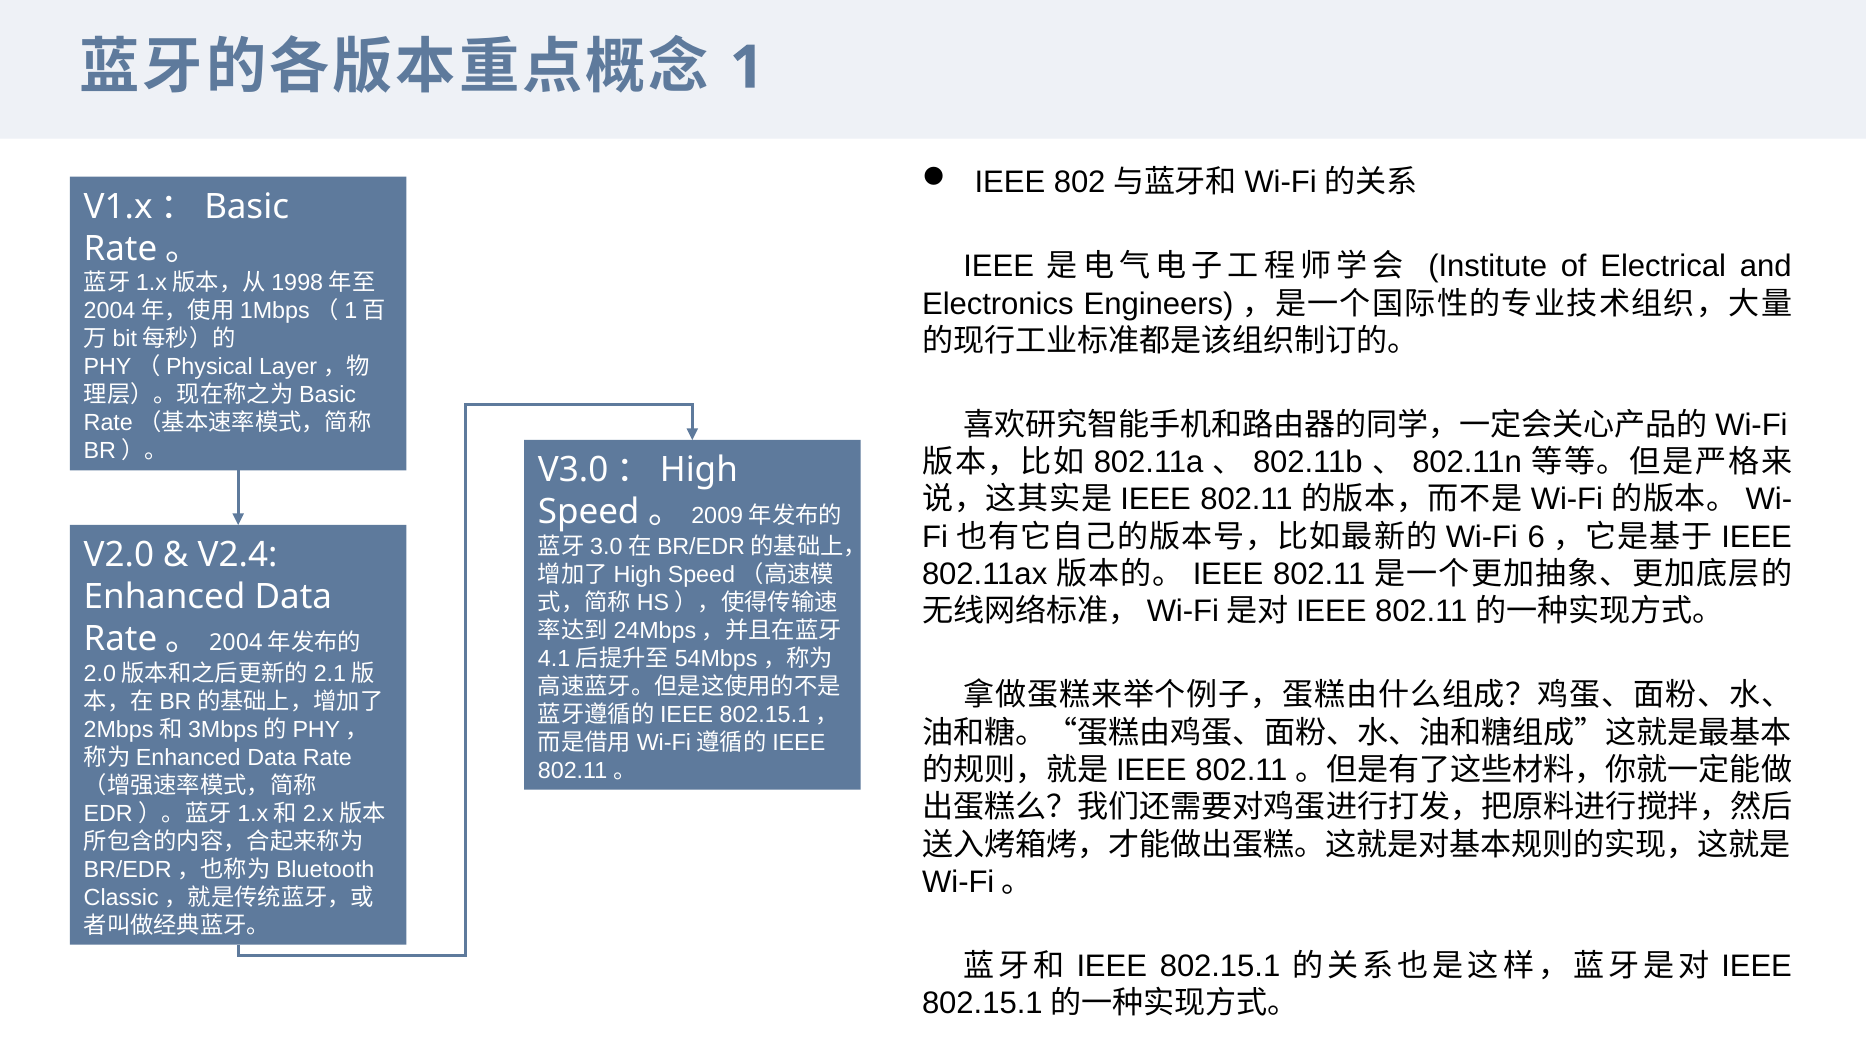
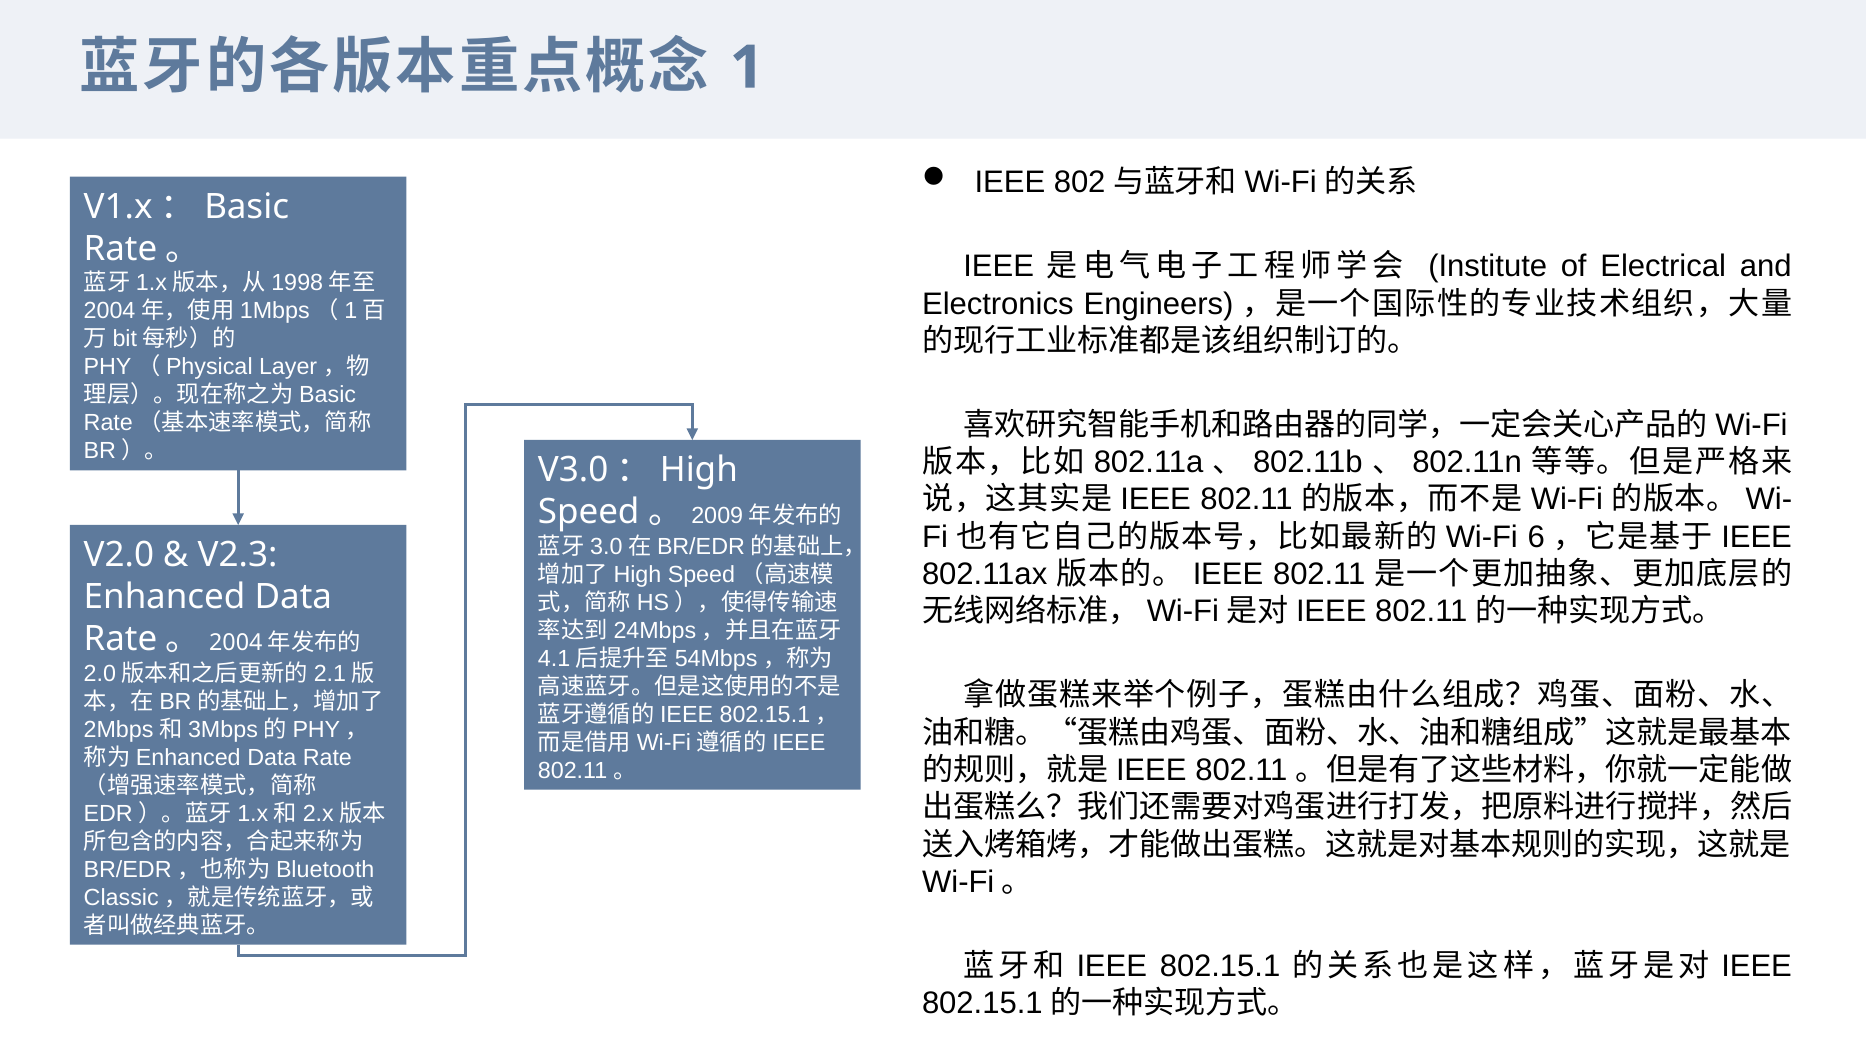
V2.4: V2.4 -> V2.3
